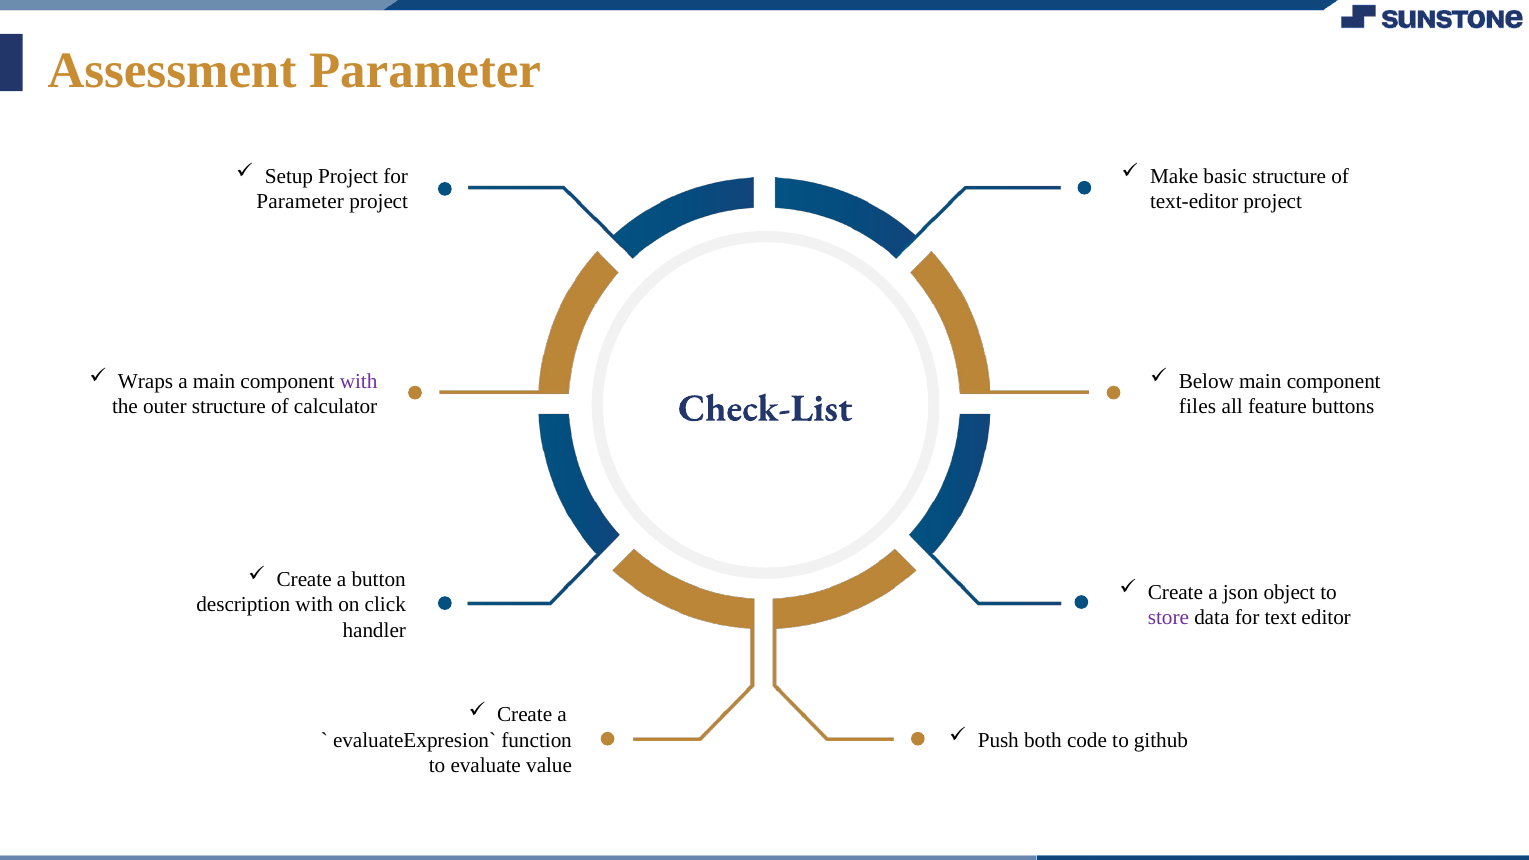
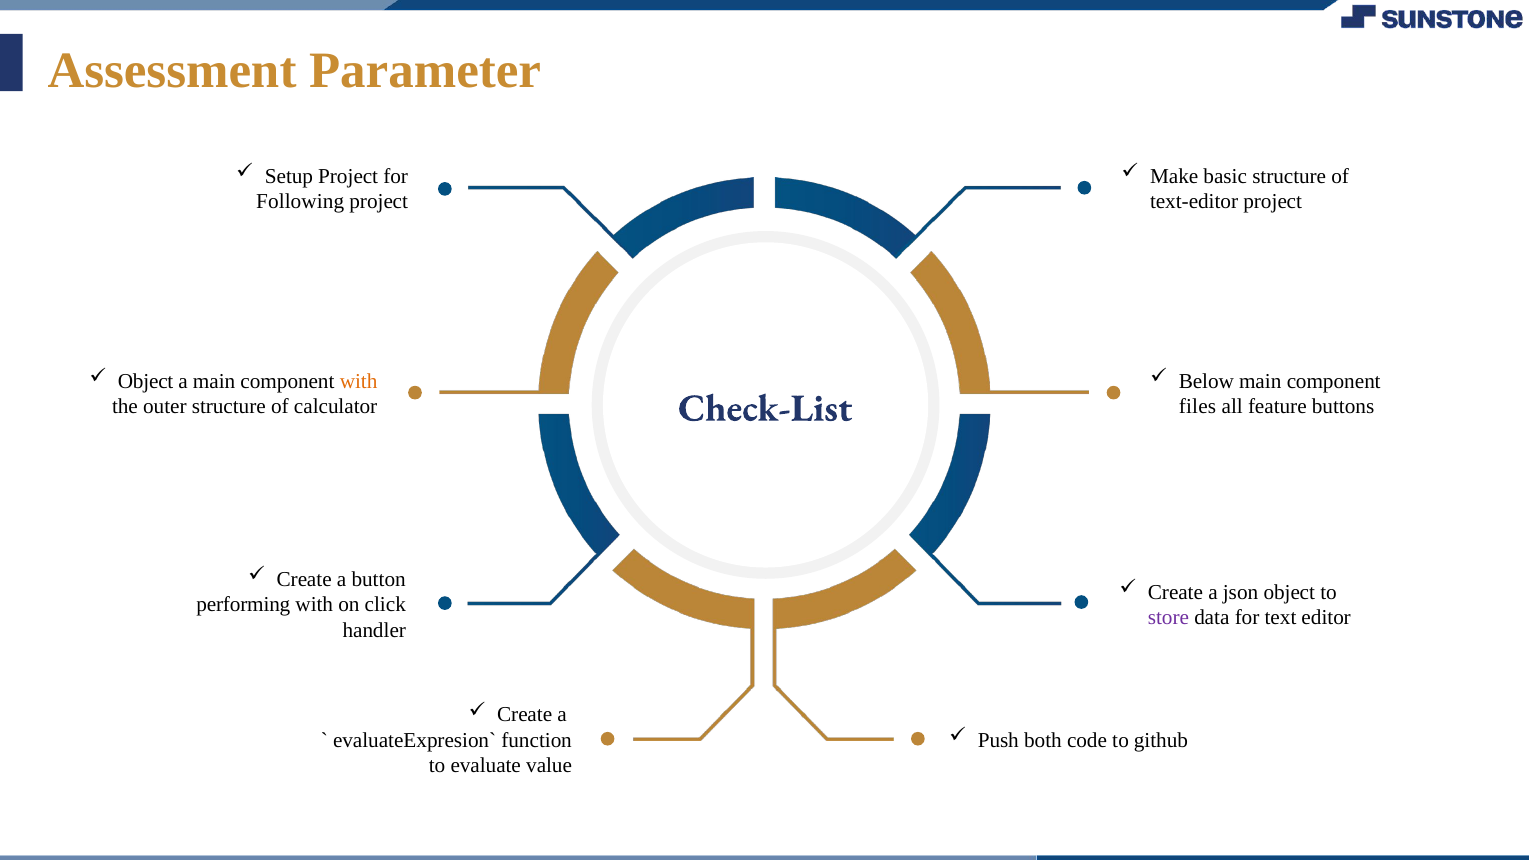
Parameter at (300, 202): Parameter -> Following
Wraps at (146, 381): Wraps -> Object
with at (359, 381) colour: purple -> orange
description: description -> performing
